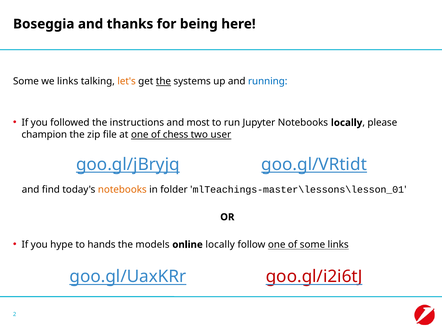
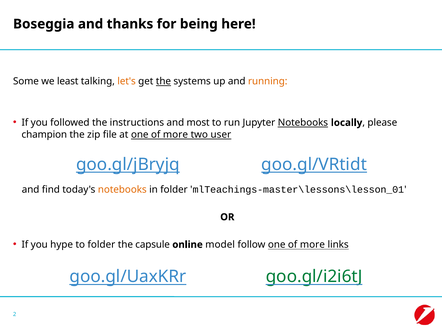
we links: links -> least
running colour: blue -> orange
Notebooks at (303, 122) underline: none -> present
at one of chess: chess -> more
to hands: hands -> folder
models: models -> capsule
online locally: locally -> model
follow one of some: some -> more
goo.gl/i2i6tJ colour: red -> green
